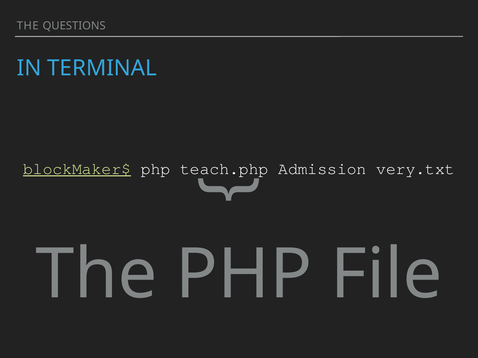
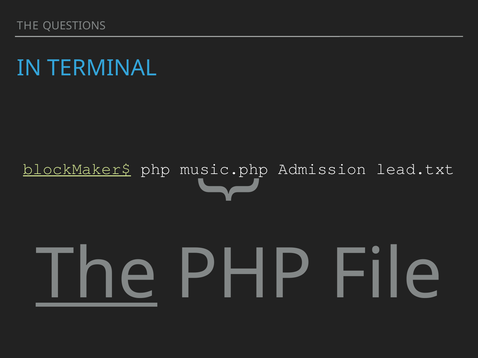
teach.php: teach.php -> music.php
very.txt: very.txt -> lead.txt
The at (97, 275) underline: none -> present
